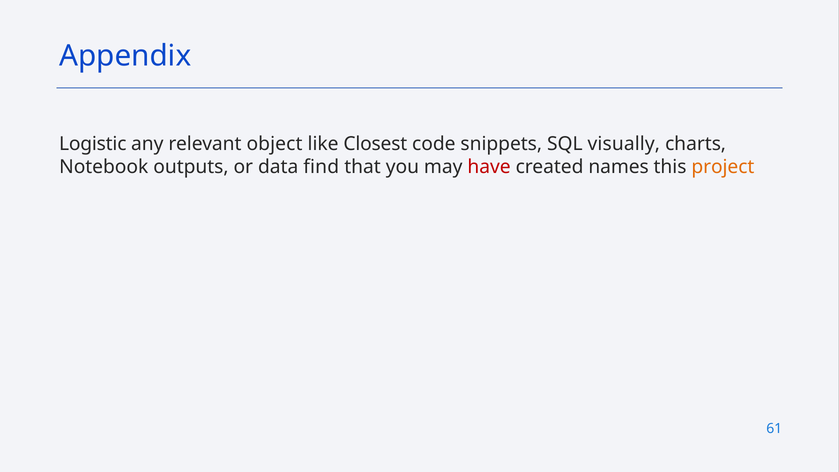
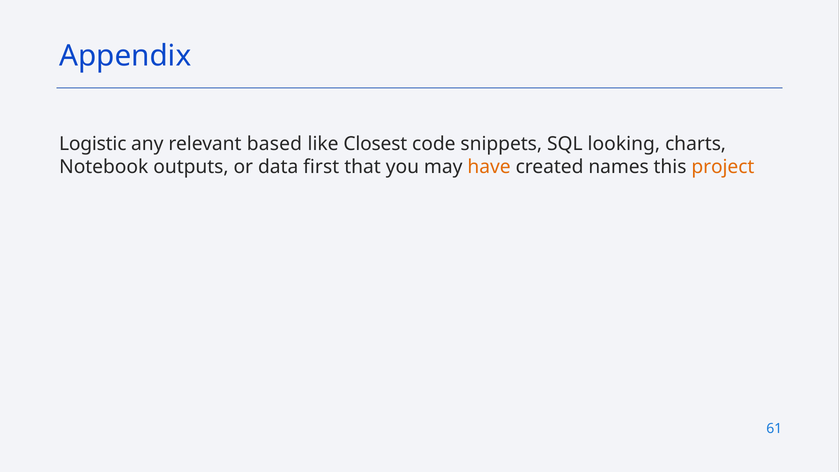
object: object -> based
visually: visually -> looking
find: find -> first
have colour: red -> orange
